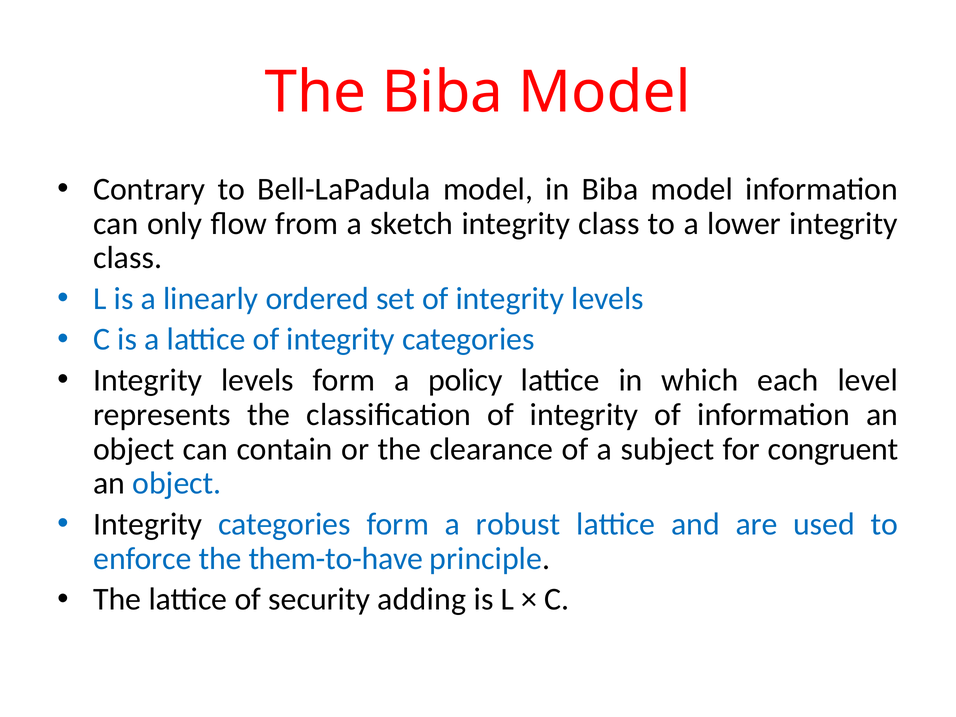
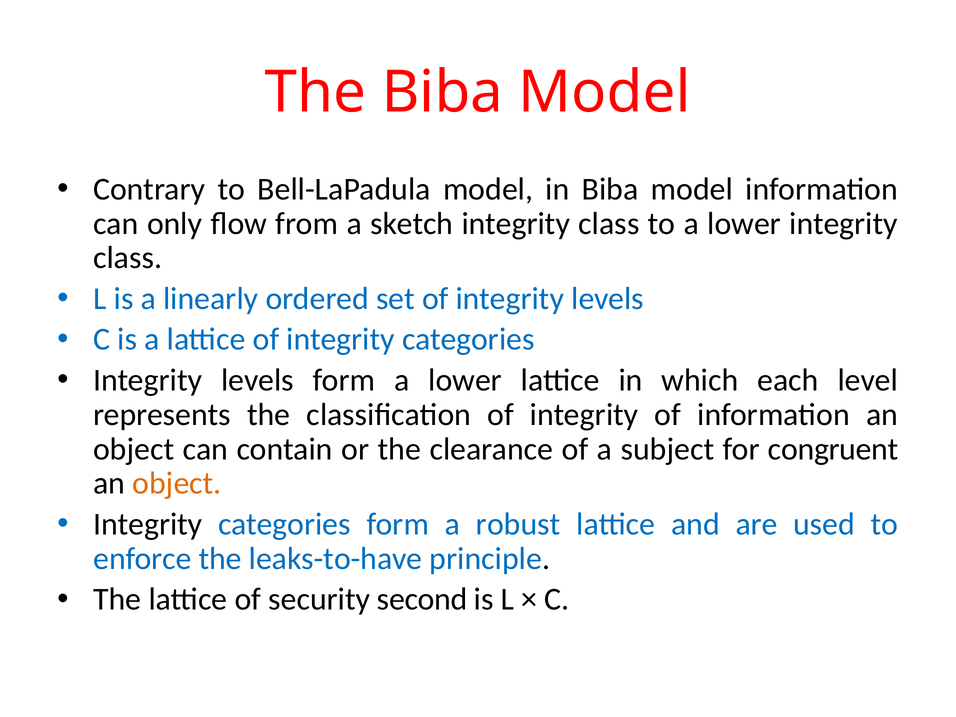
form a policy: policy -> lower
object at (177, 483) colour: blue -> orange
them-to-have: them-to-have -> leaks-to-have
adding: adding -> second
